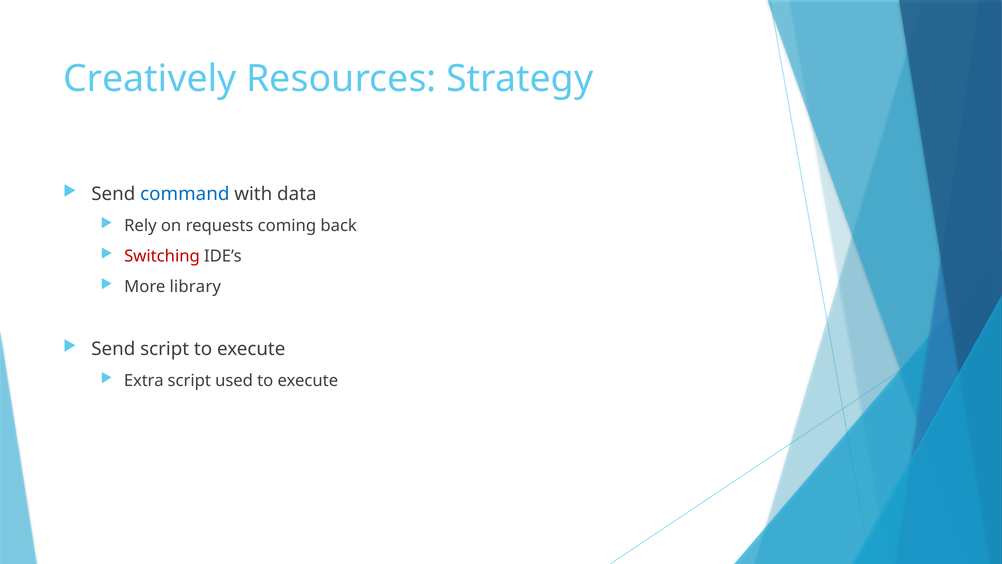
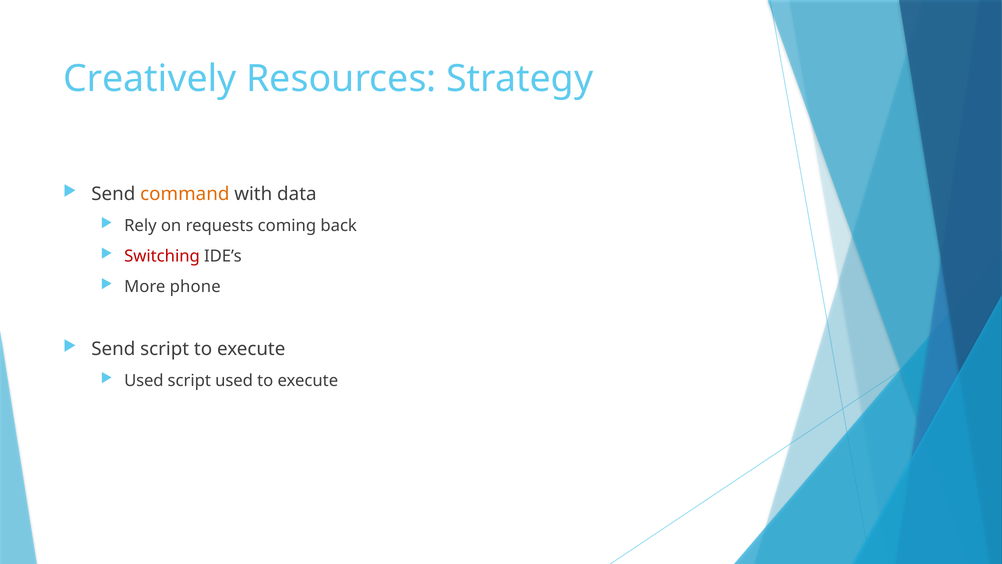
command colour: blue -> orange
library: library -> phone
Extra at (144, 380): Extra -> Used
